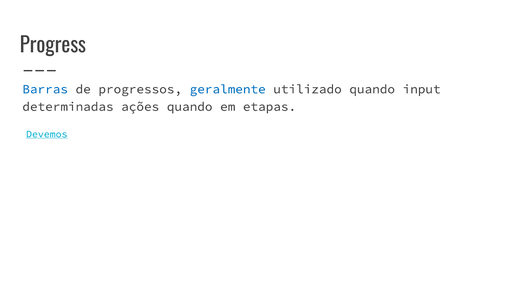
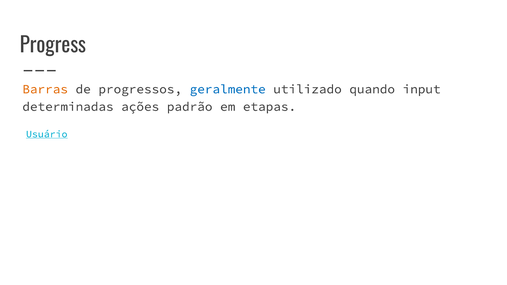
Barras colour: blue -> orange
ações quando: quando -> padrão
Devemos: Devemos -> Usuário
